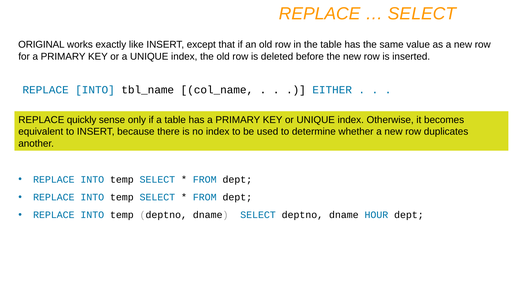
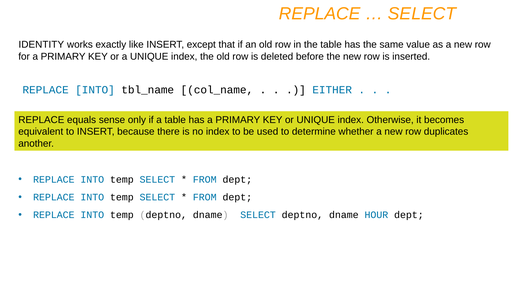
ORIGINAL: ORIGINAL -> IDENTITY
quickly: quickly -> equals
